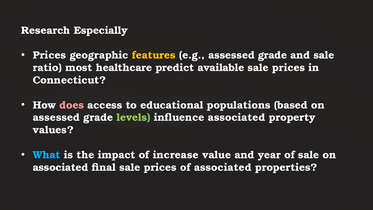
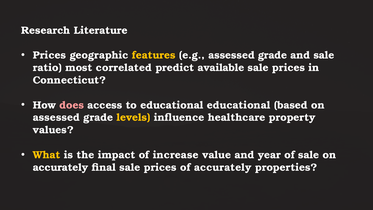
Especially: Especially -> Literature
healthcare: healthcare -> correlated
educational populations: populations -> educational
levels colour: light green -> yellow
influence associated: associated -> healthcare
What colour: light blue -> yellow
associated at (61, 167): associated -> accurately
of associated: associated -> accurately
